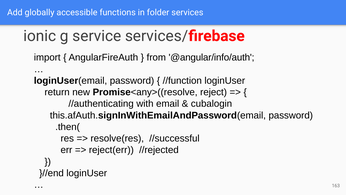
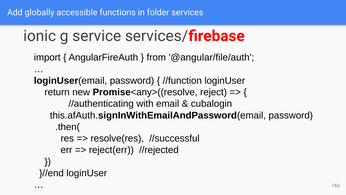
@angular/info/auth: @angular/info/auth -> @angular/file/auth
